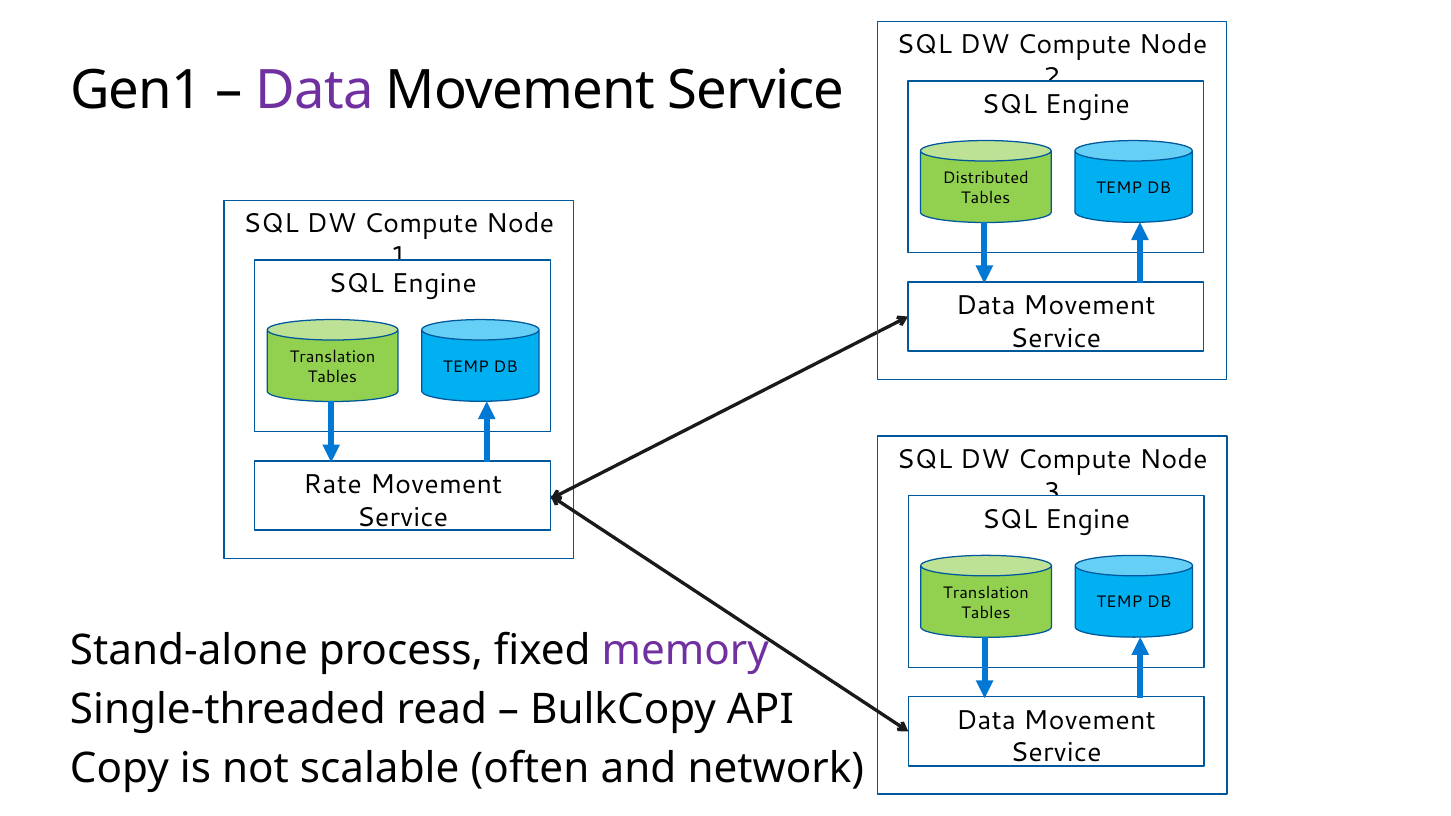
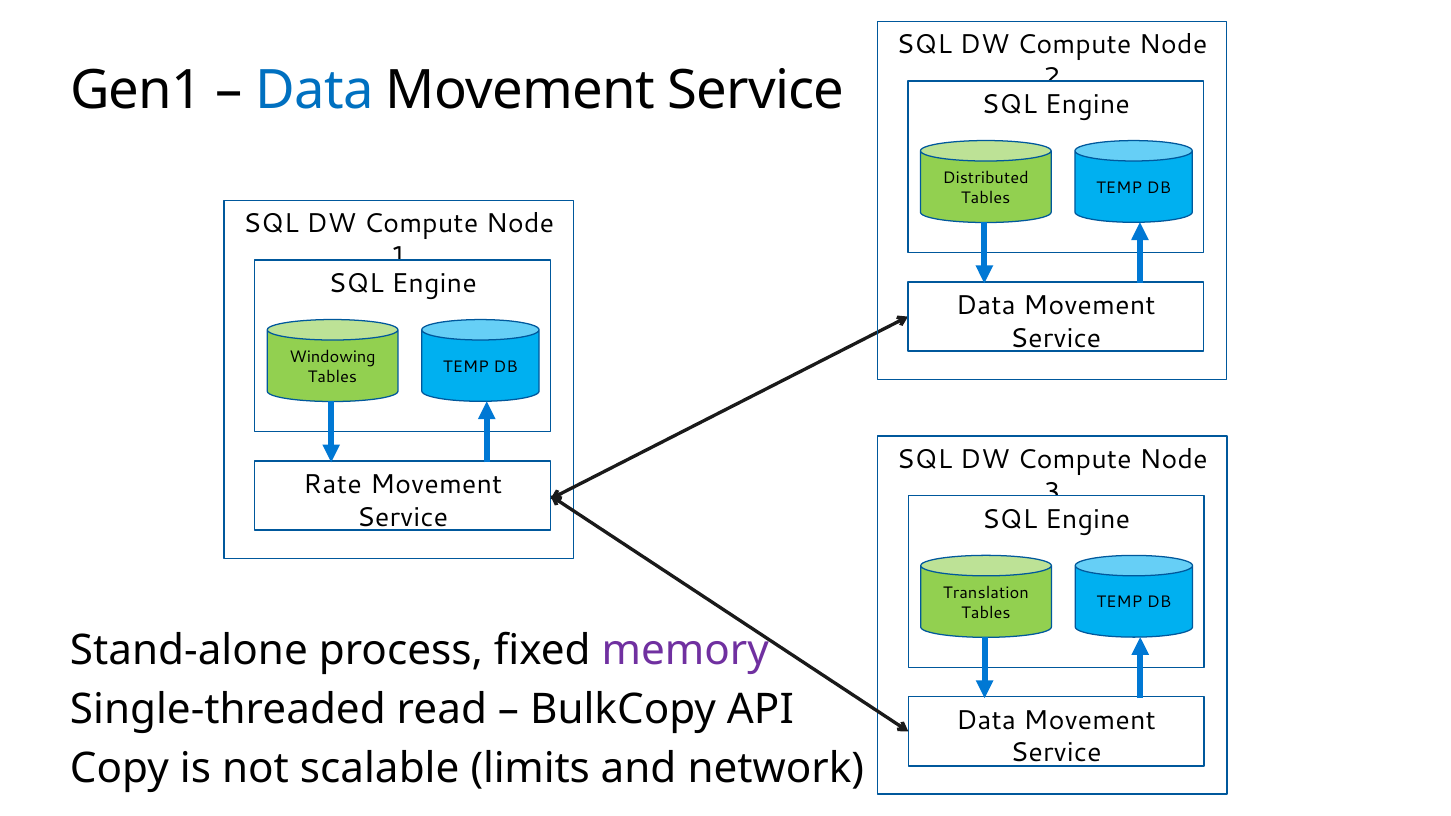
Data at (315, 91) colour: purple -> blue
Translation at (333, 357): Translation -> Windowing
often: often -> limits
